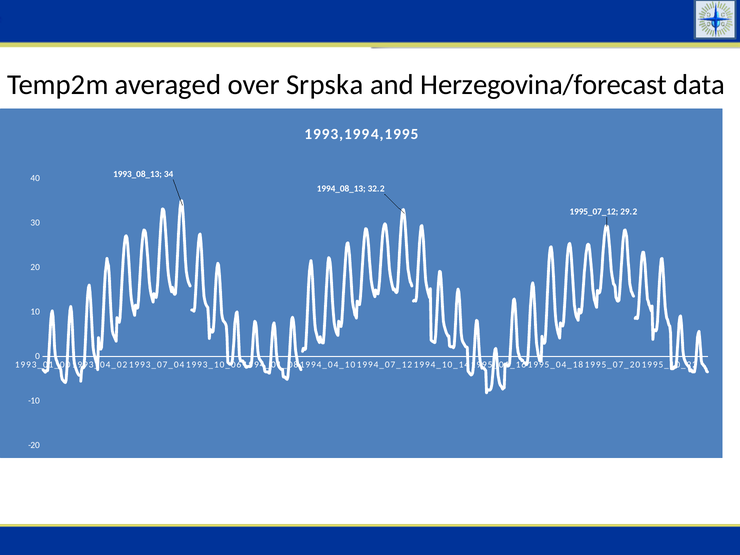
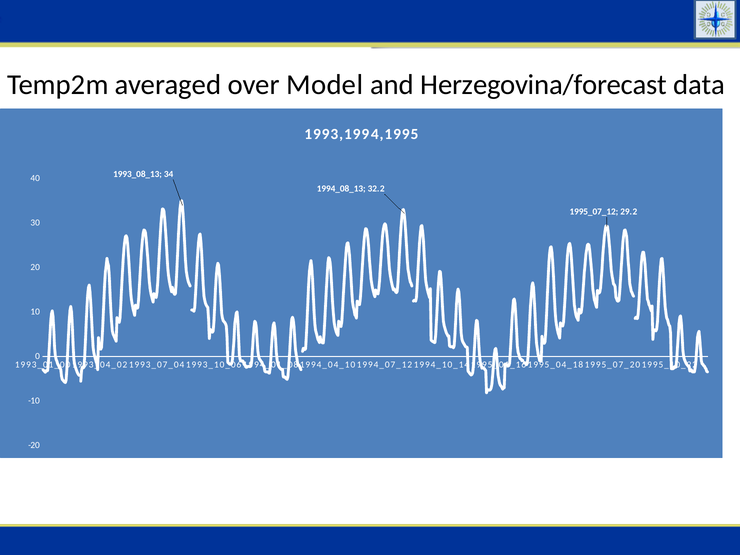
Srpska: Srpska -> Model
